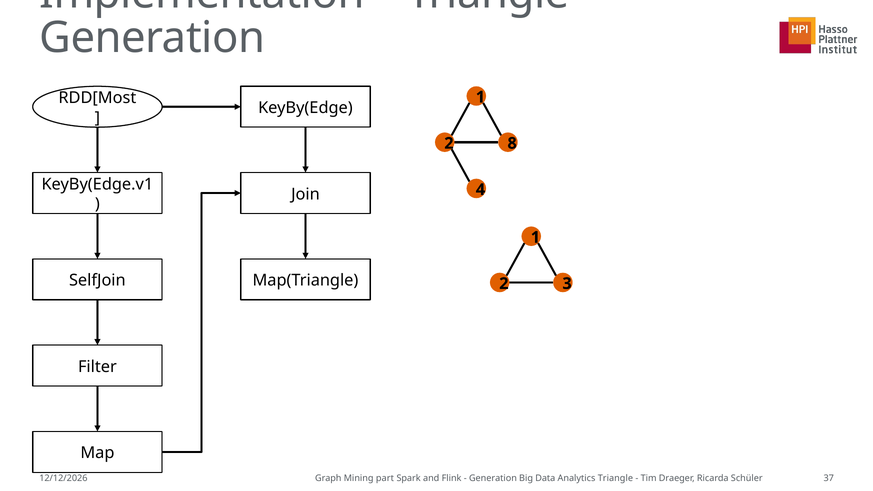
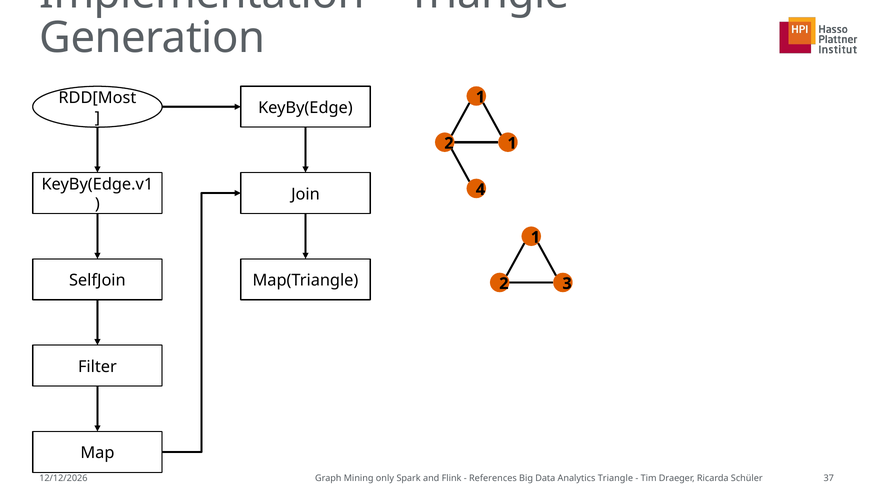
2 8: 8 -> 1
part: part -> only
Generation at (493, 478): Generation -> References
